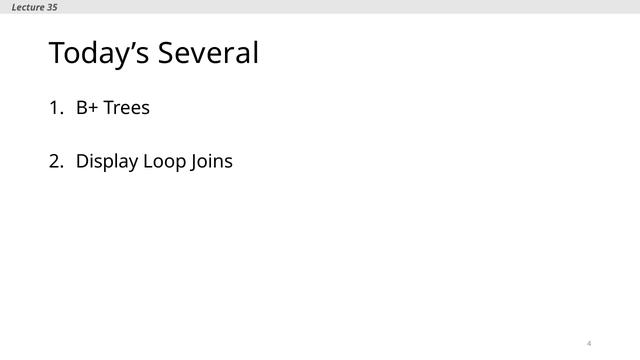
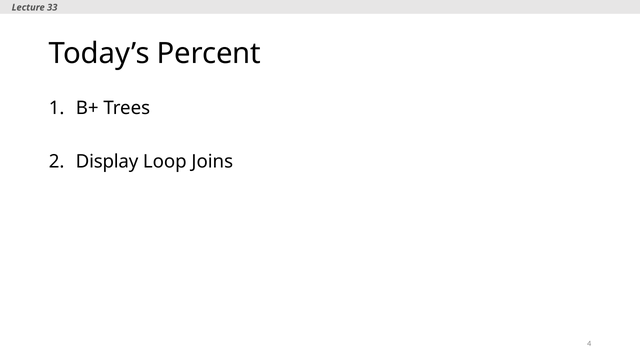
35: 35 -> 33
Several: Several -> Percent
